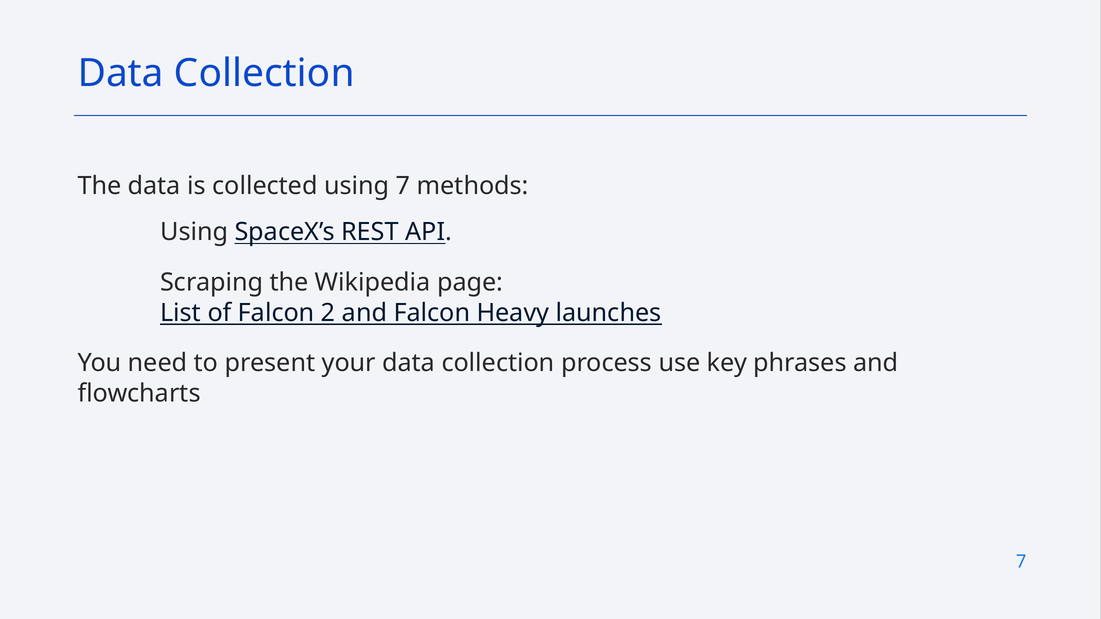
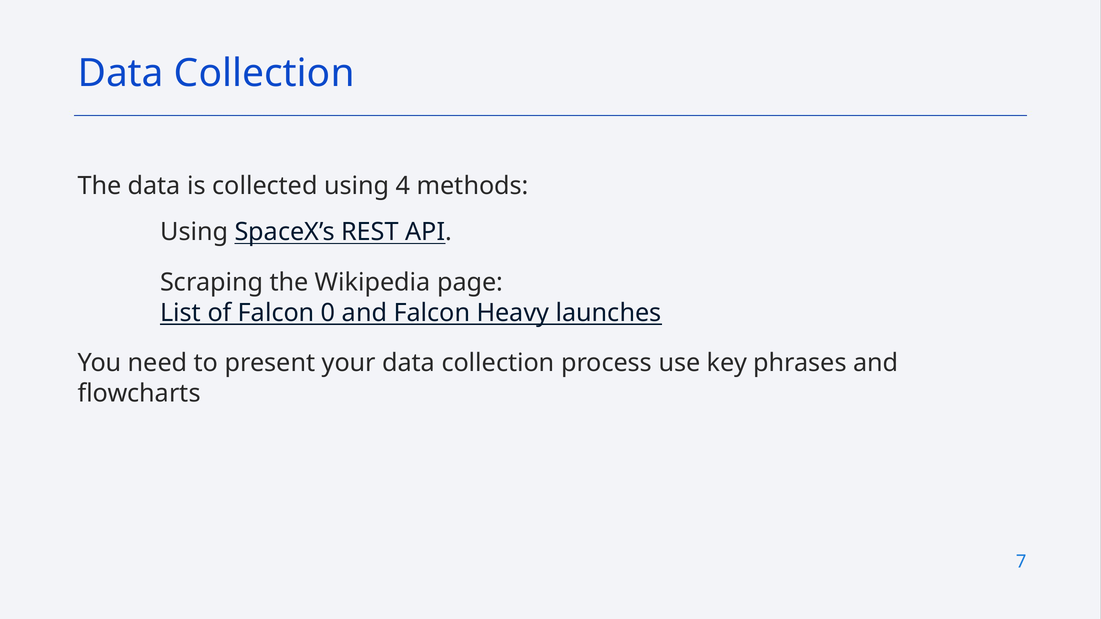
using 7: 7 -> 4
2: 2 -> 0
